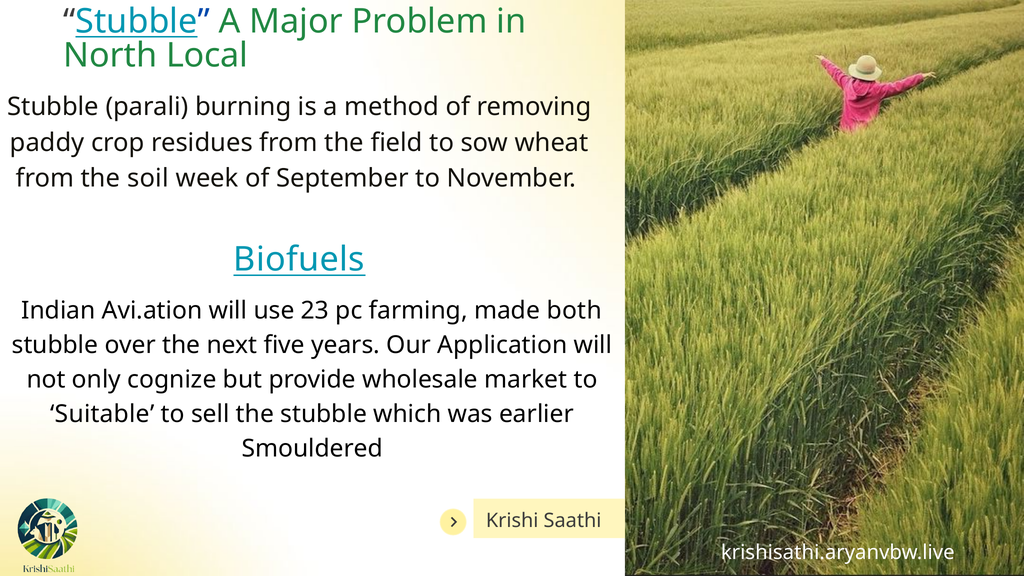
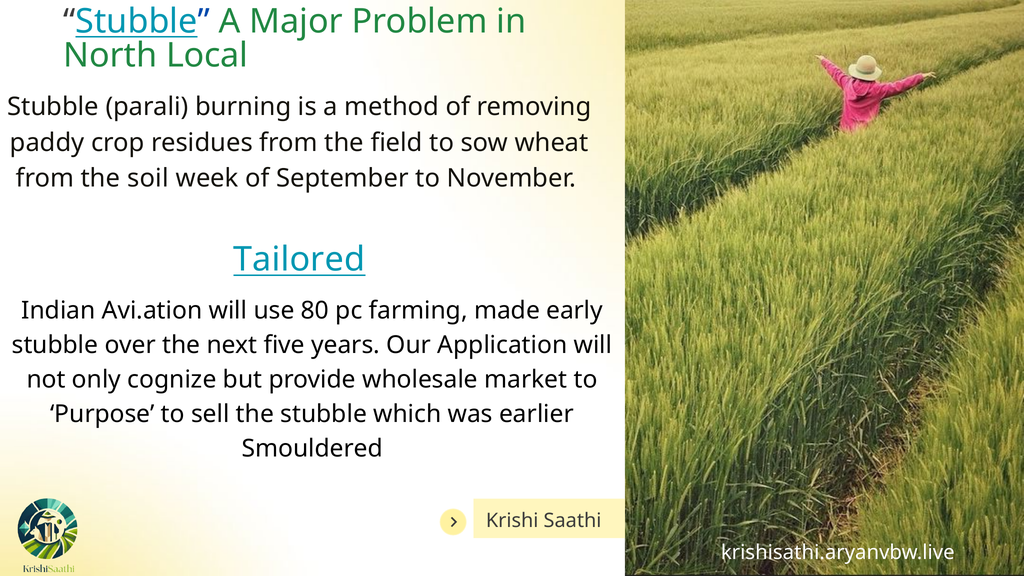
Biofuels: Biofuels -> Tailored
23: 23 -> 80
both: both -> early
Suitable: Suitable -> Purpose
